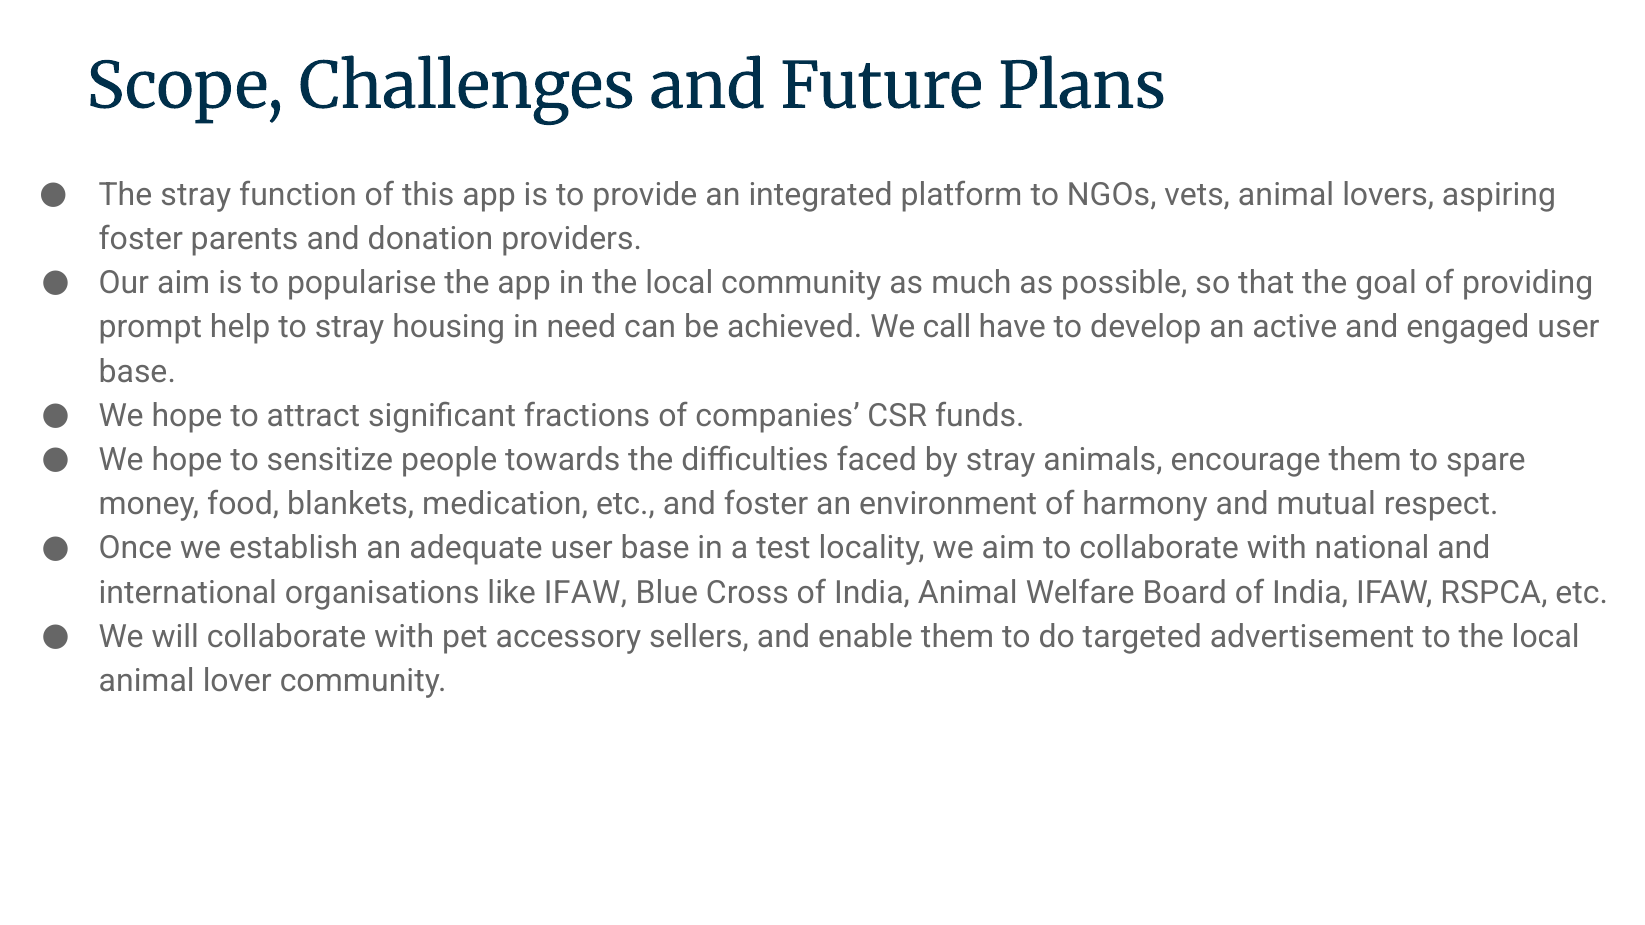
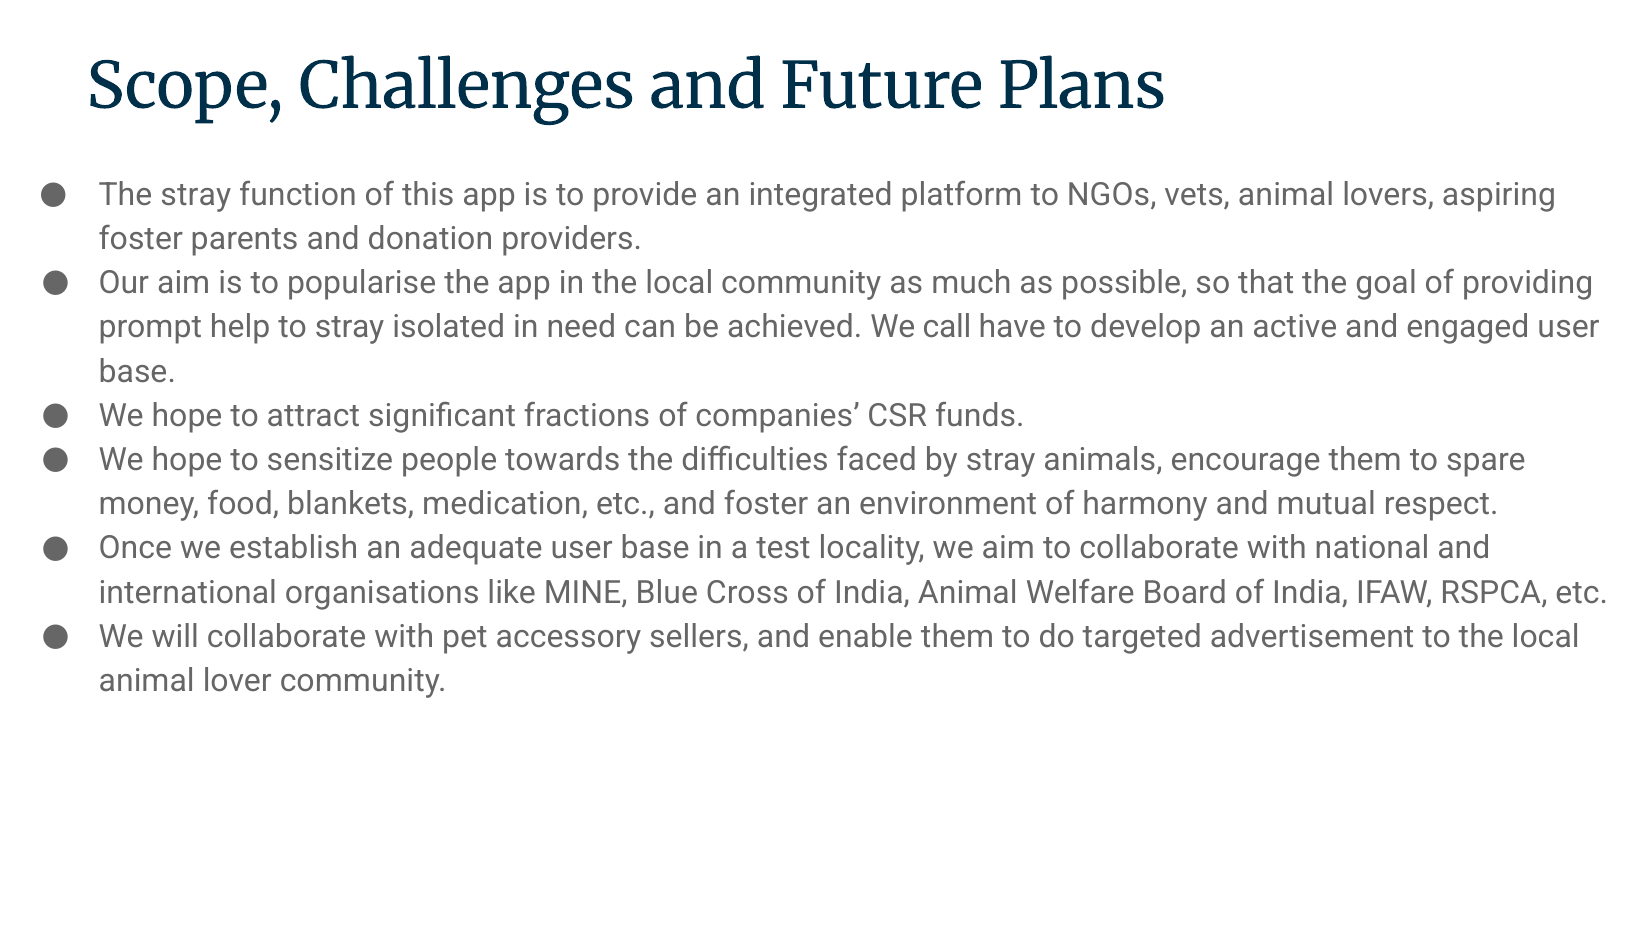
housing: housing -> isolated
like IFAW: IFAW -> MINE
